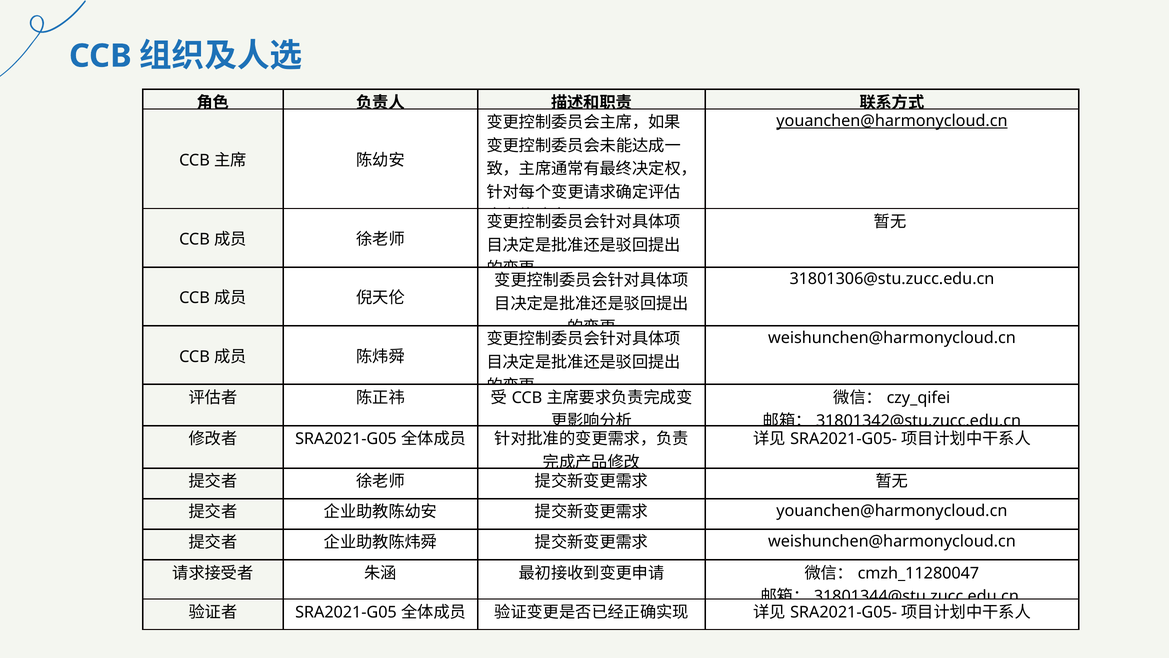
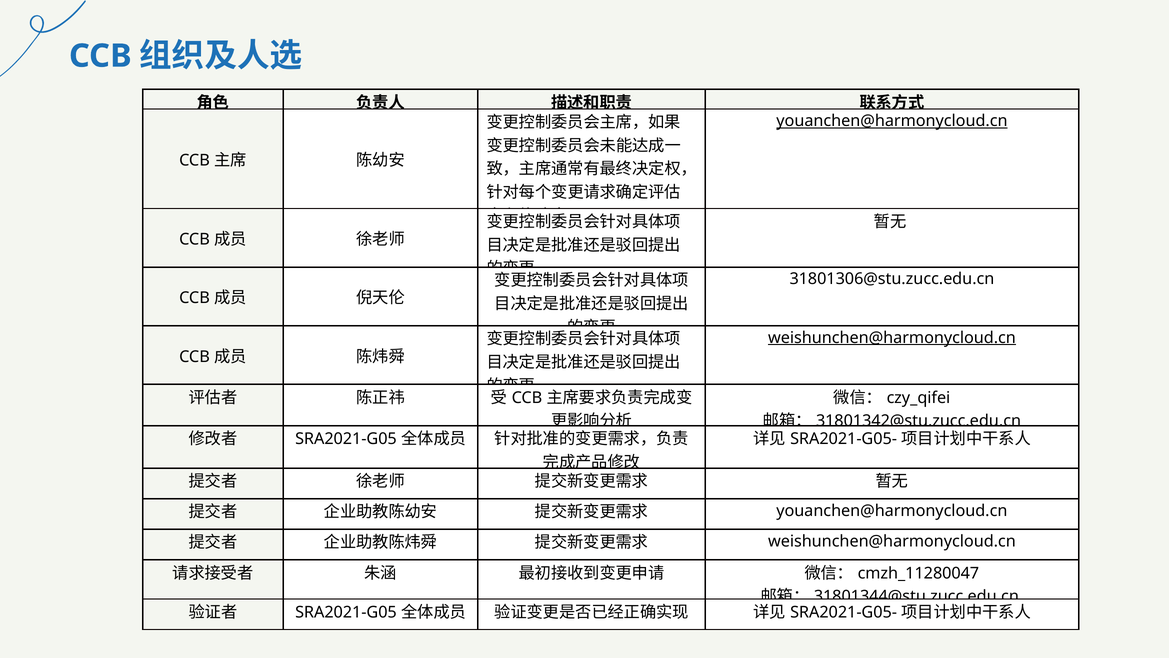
weishunchen@harmonycloud.cn at (892, 338) underline: none -> present
